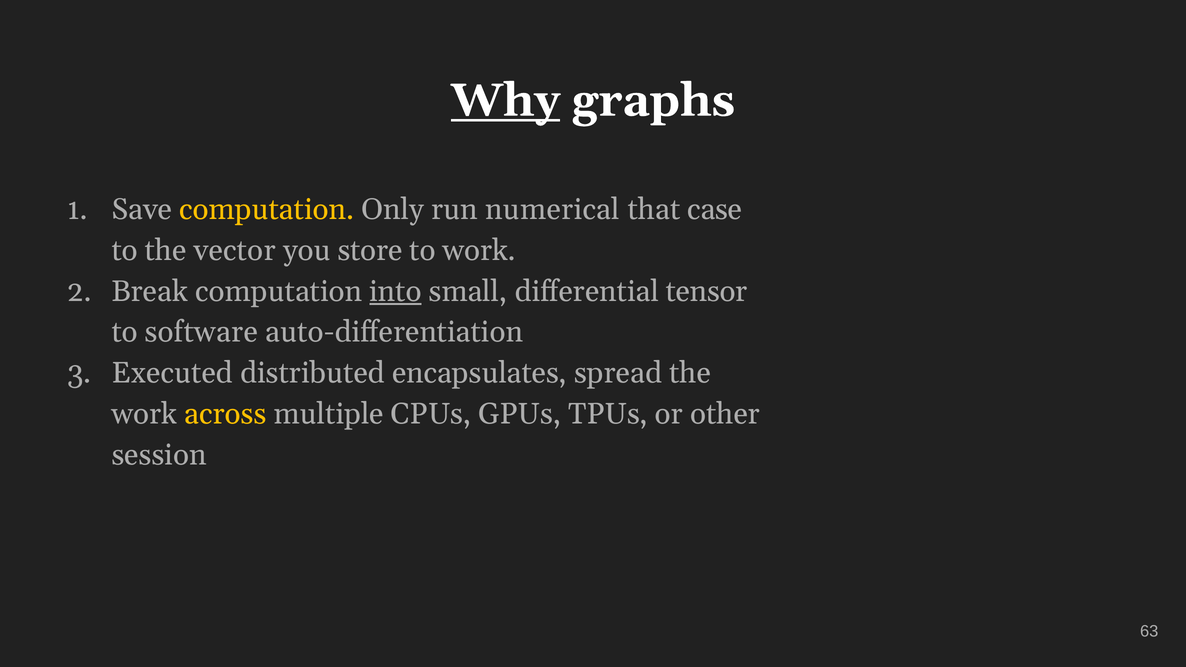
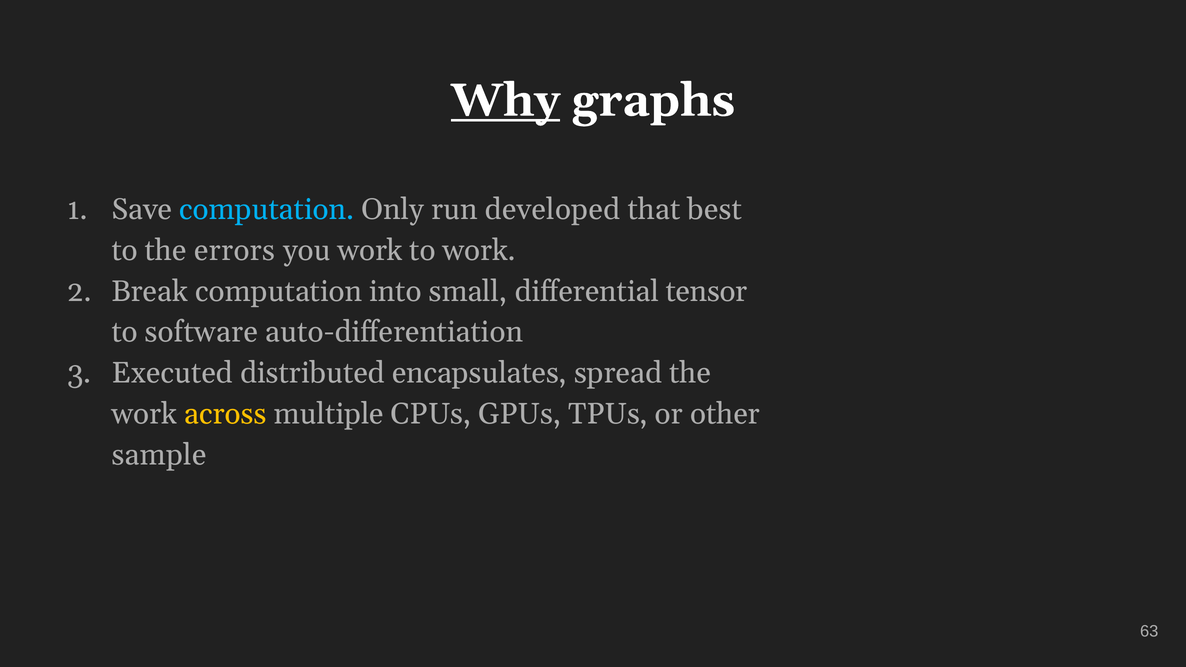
computation at (267, 210) colour: yellow -> light blue
numerical: numerical -> developed
case: case -> best
vector: vector -> errors
you store: store -> work
into underline: present -> none
session: session -> sample
